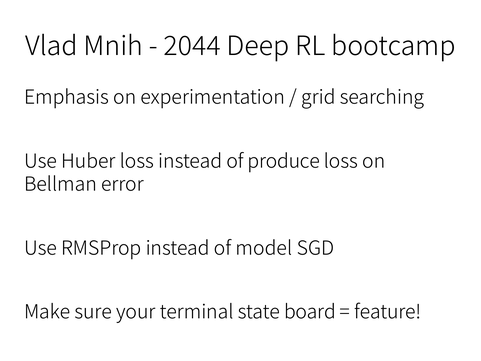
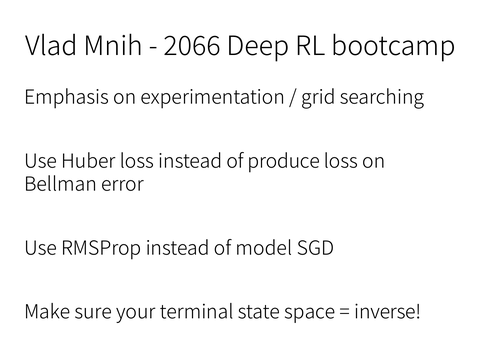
2044: 2044 -> 2066
board: board -> space
feature: feature -> inverse
